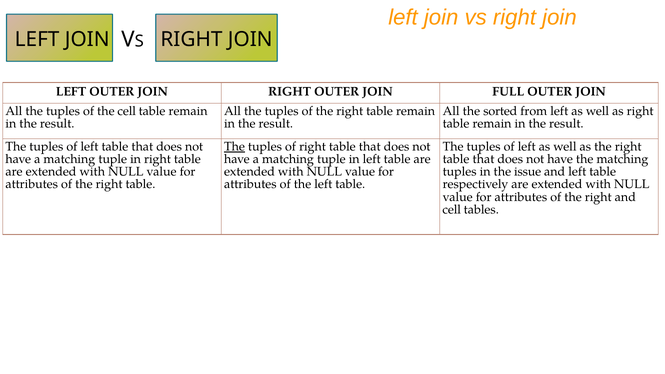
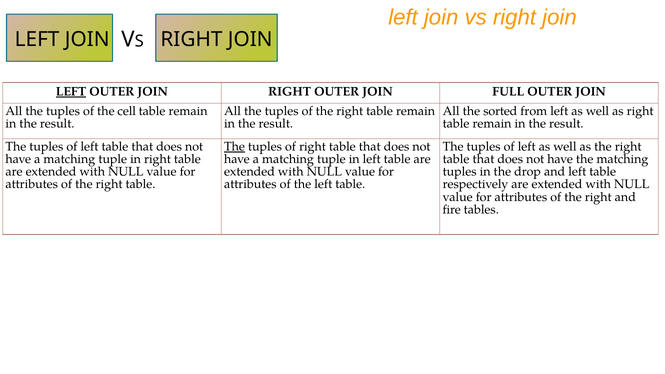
LEFT at (71, 92) underline: none -> present
issue: issue -> drop
cell at (452, 210): cell -> fire
